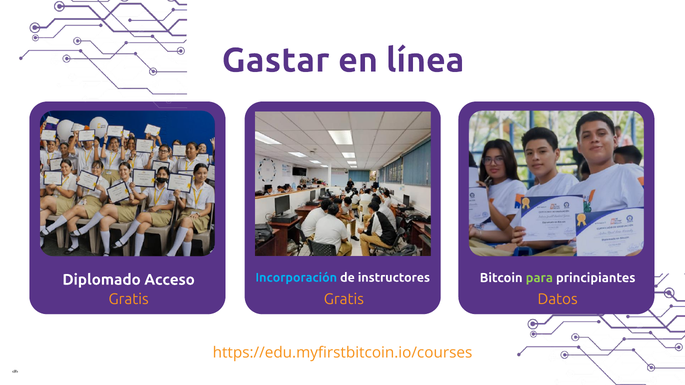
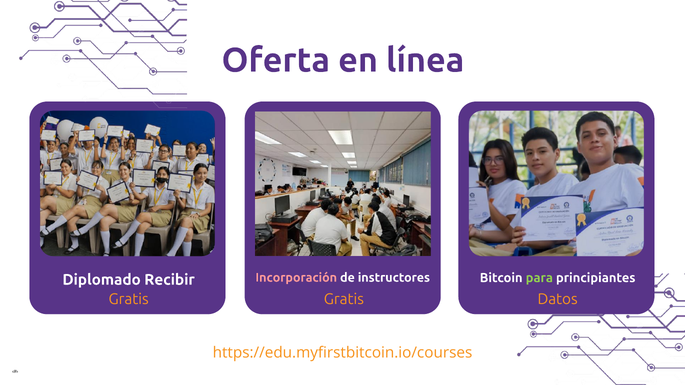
Gastar: Gastar -> Oferta
Incorporación colour: light blue -> pink
Acceso: Acceso -> Recibir
